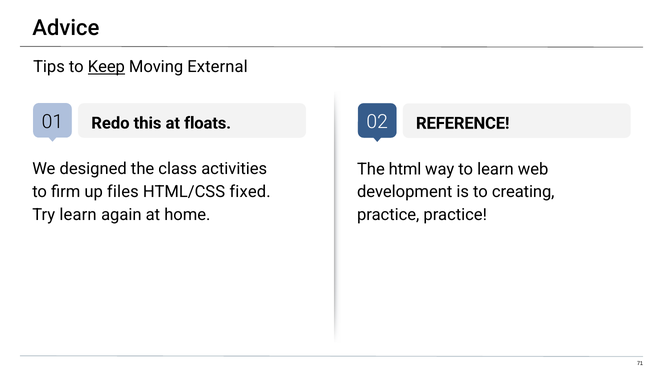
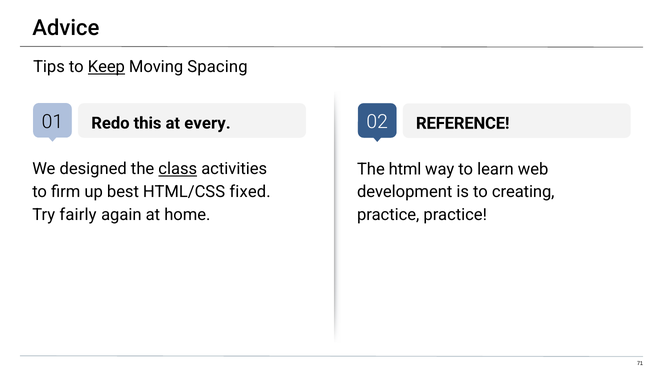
External: External -> Spacing
floats: floats -> every
class underline: none -> present
files: files -> best
Try learn: learn -> fairly
